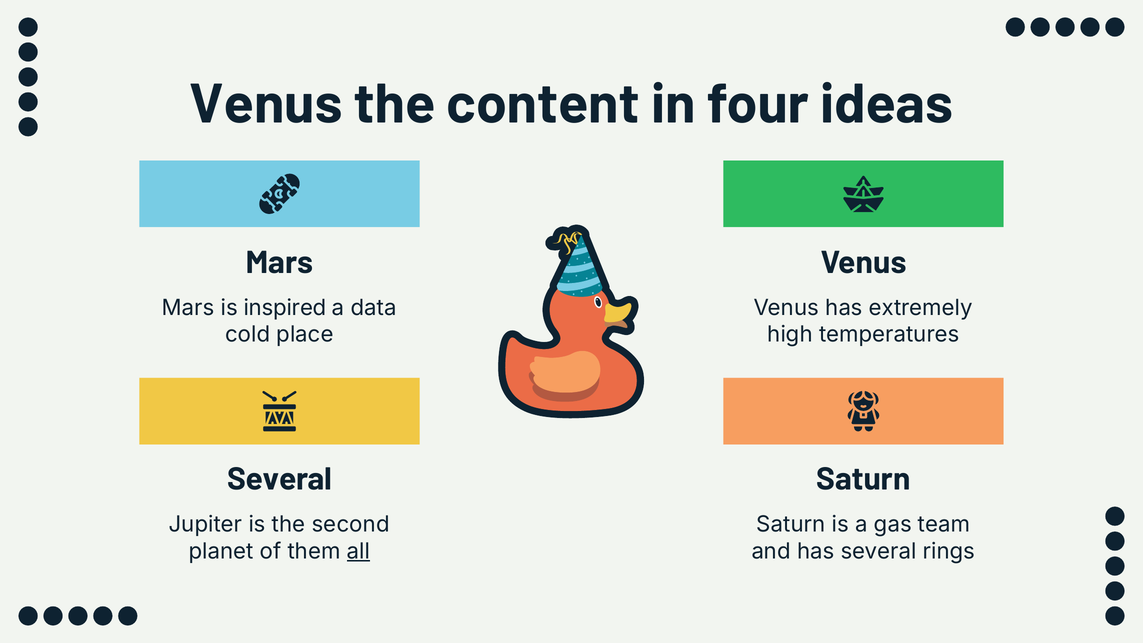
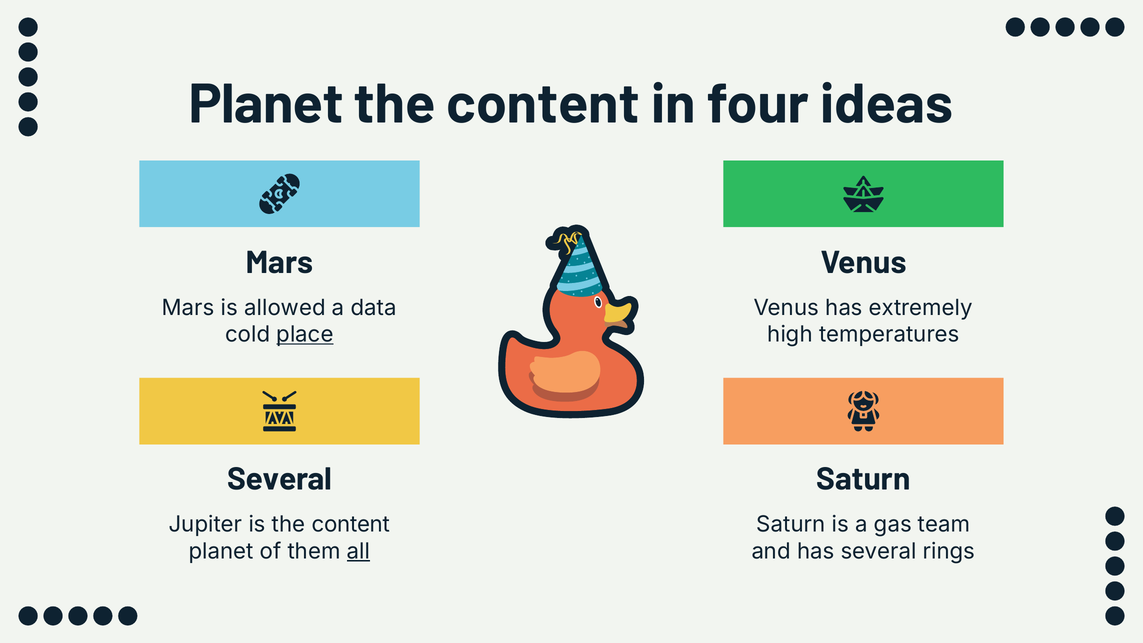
Venus at (266, 104): Venus -> Planet
inspired: inspired -> allowed
place underline: none -> present
is the second: second -> content
